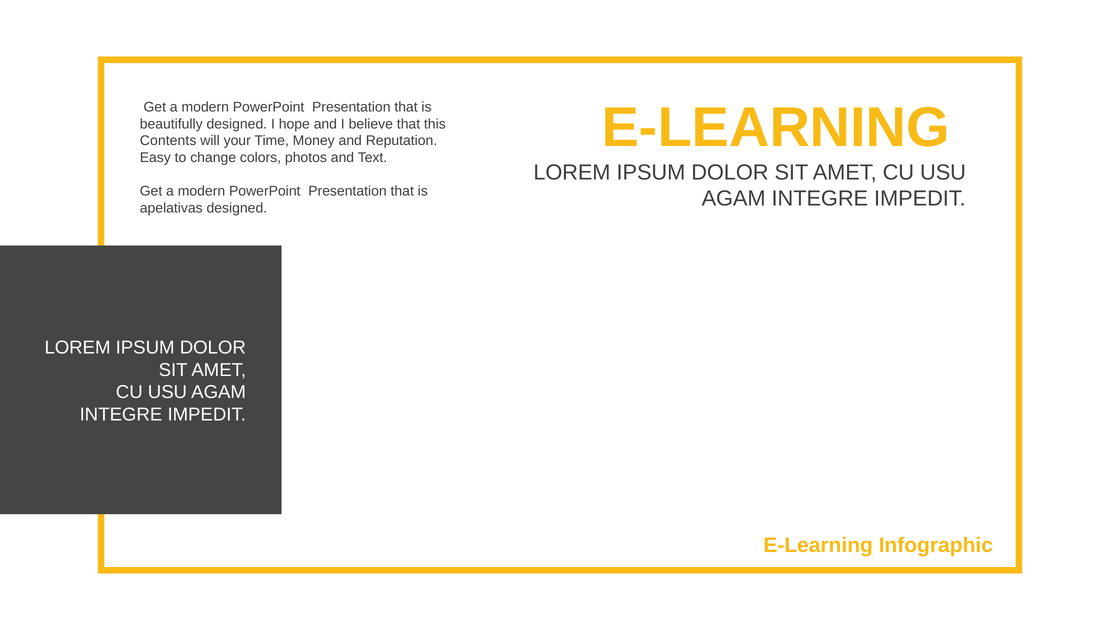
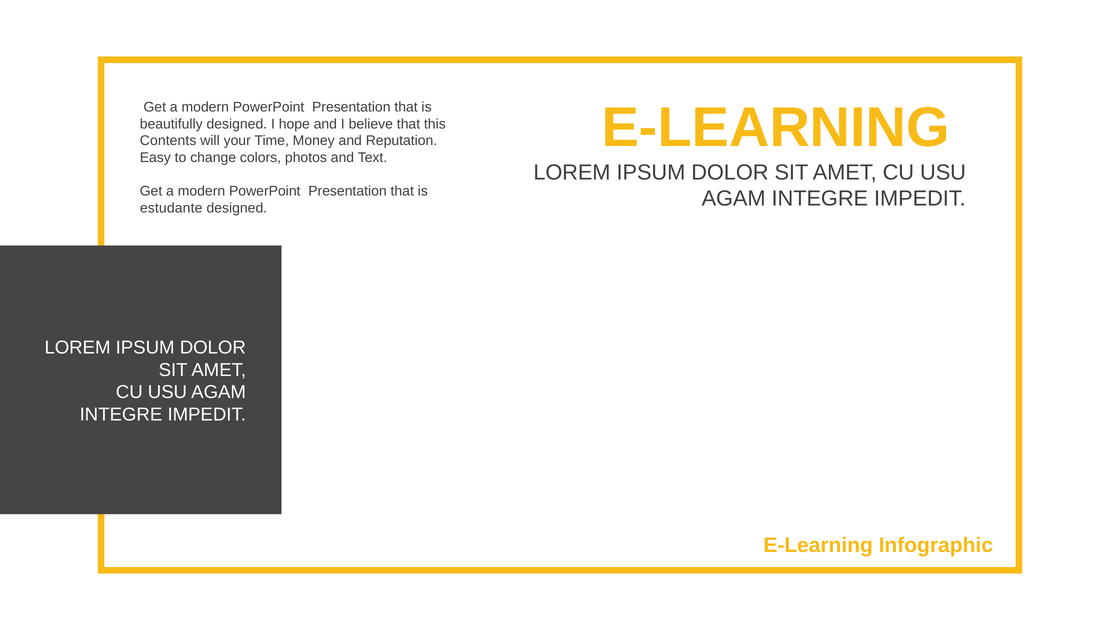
apelativas: apelativas -> estudante
